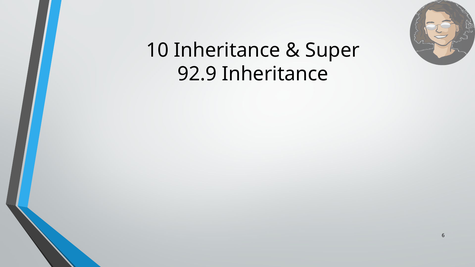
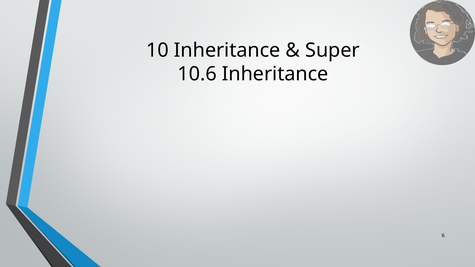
92.9: 92.9 -> 10.6
